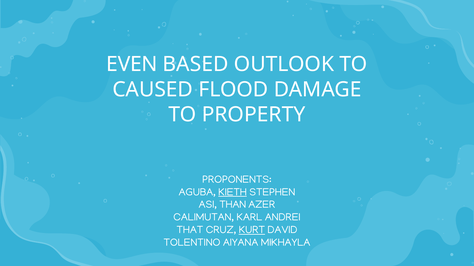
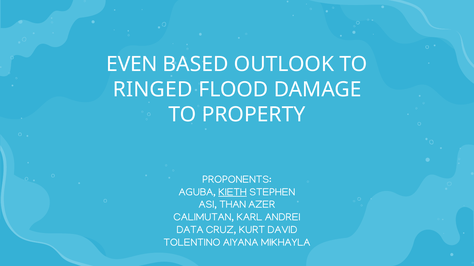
CAUSED: CAUSED -> RINGED
THAT: THAT -> DATA
KURT underline: present -> none
